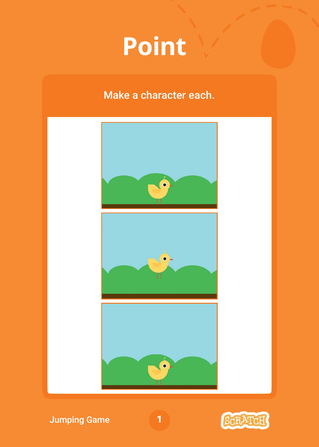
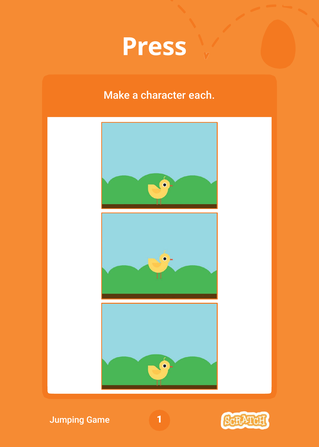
Point: Point -> Press
